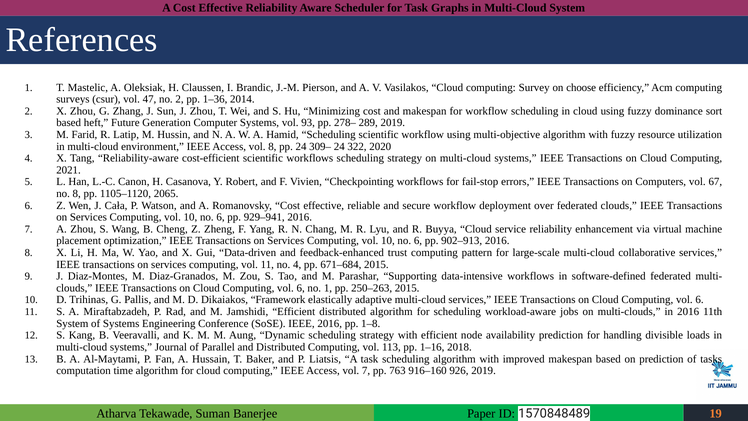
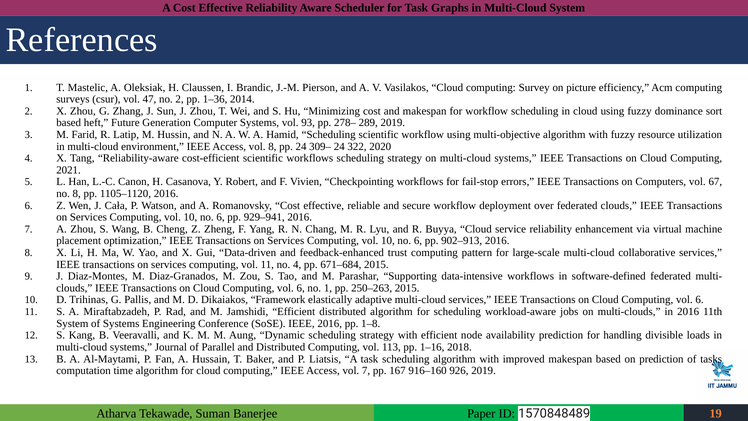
choose: choose -> picture
1105–1120 2065: 2065 -> 2016
763: 763 -> 167
